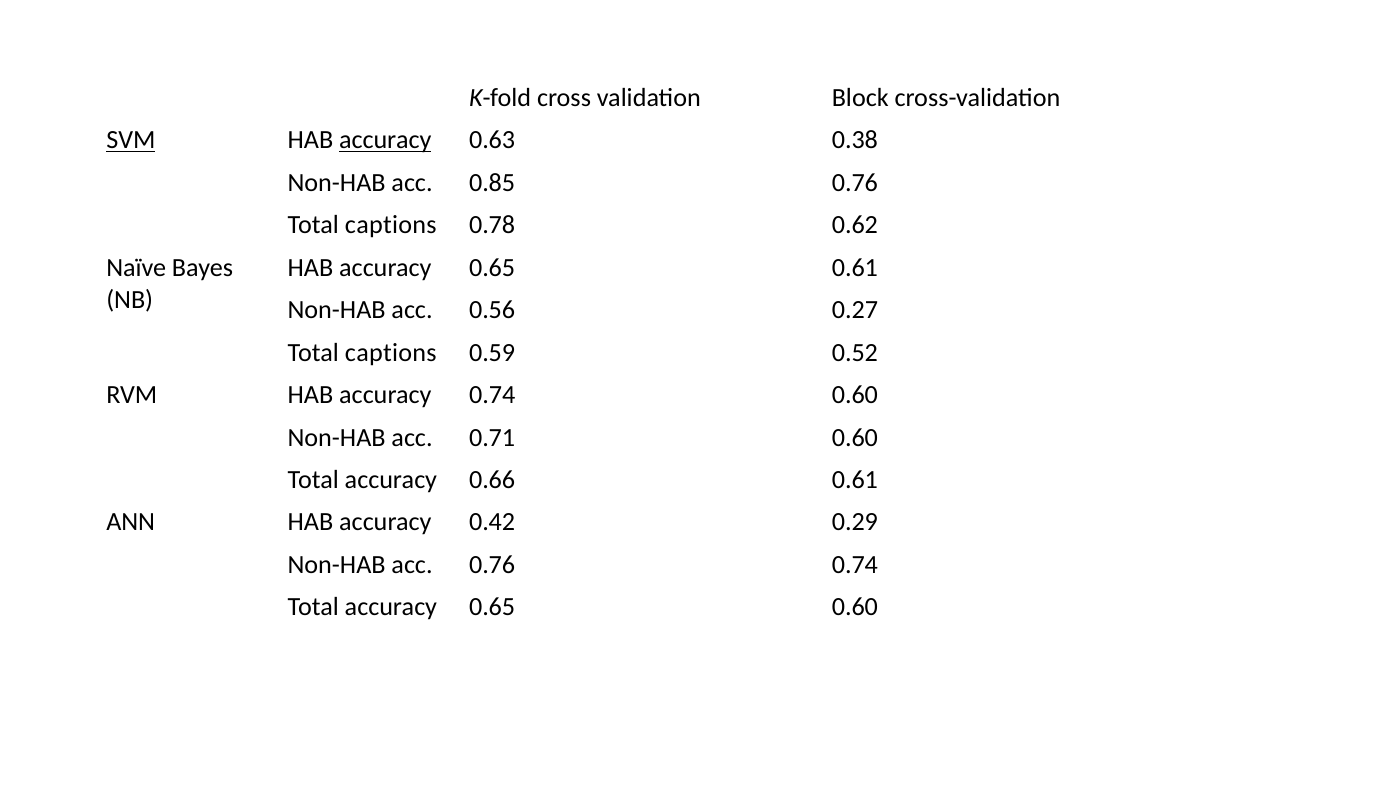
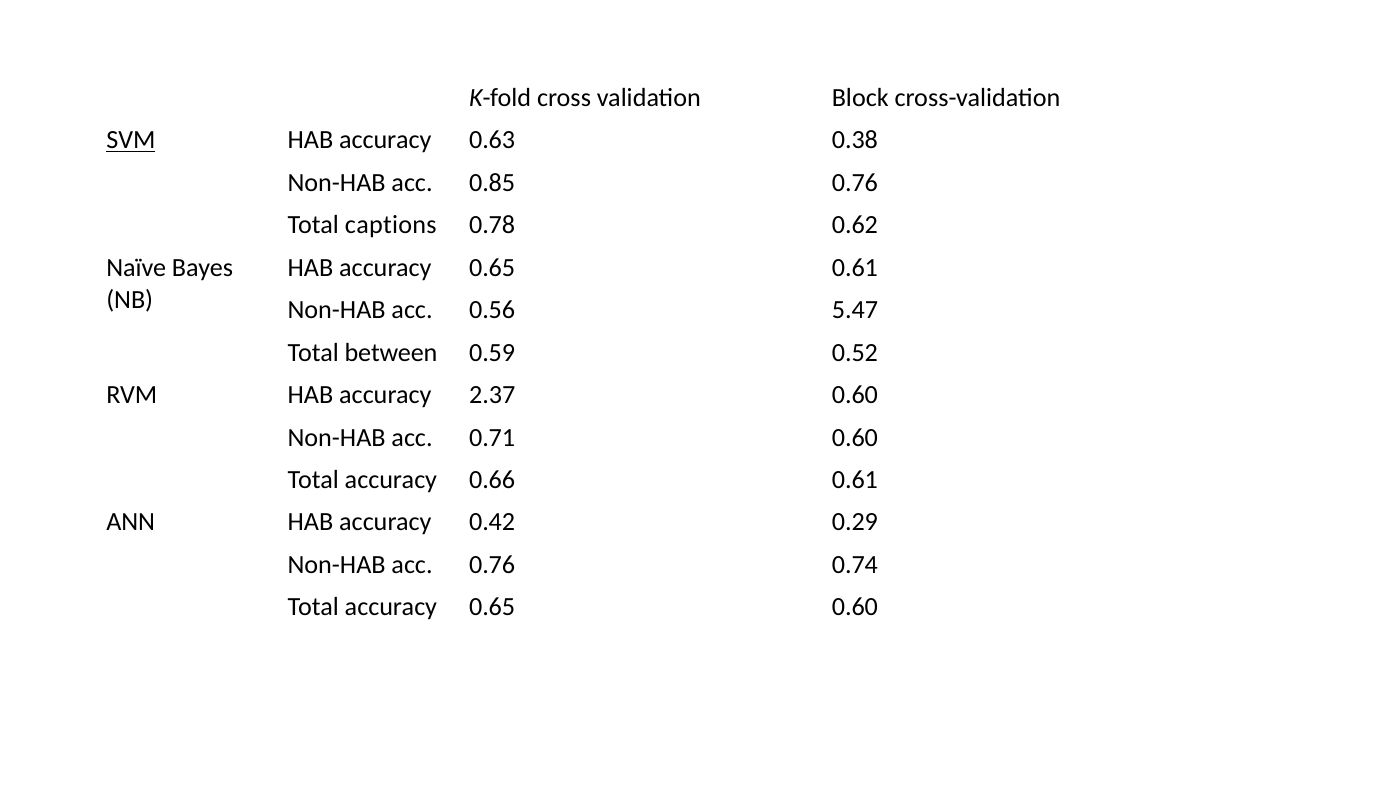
accuracy at (385, 140) underline: present -> none
0.27: 0.27 -> 5.47
captions at (391, 352): captions -> between
accuracy 0.74: 0.74 -> 2.37
